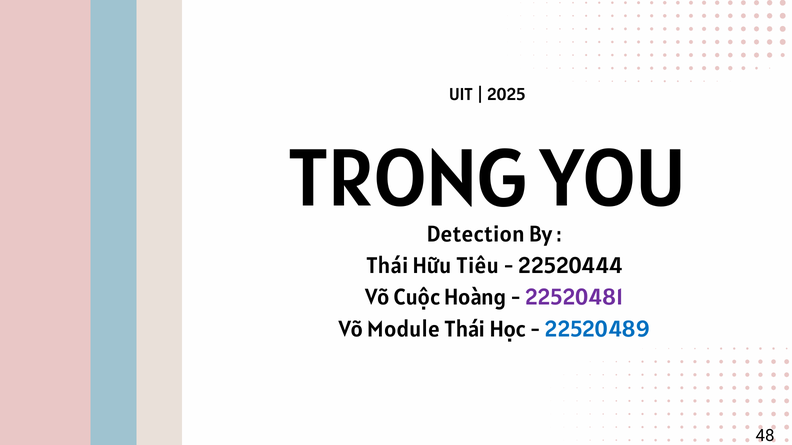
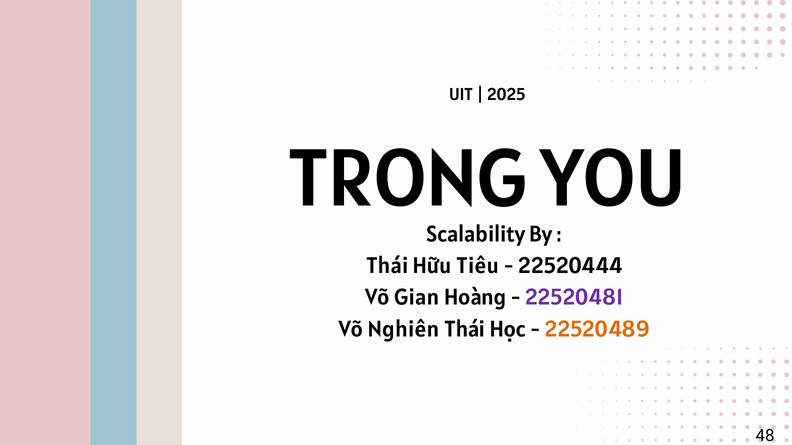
Detection: Detection -> Scalability
Cuộc: Cuộc -> Gian
Module: Module -> Nghiên
22520489 colour: blue -> orange
